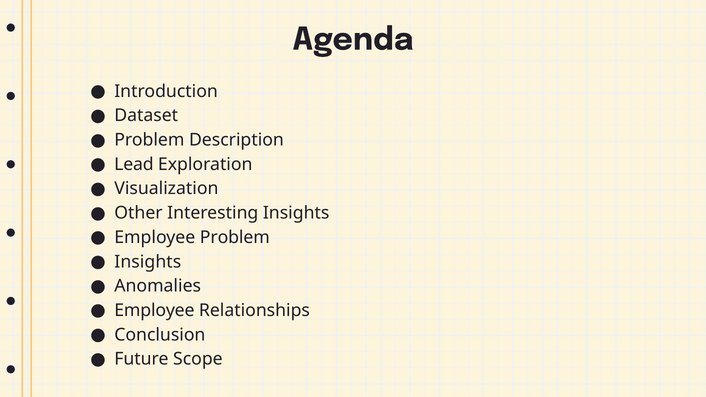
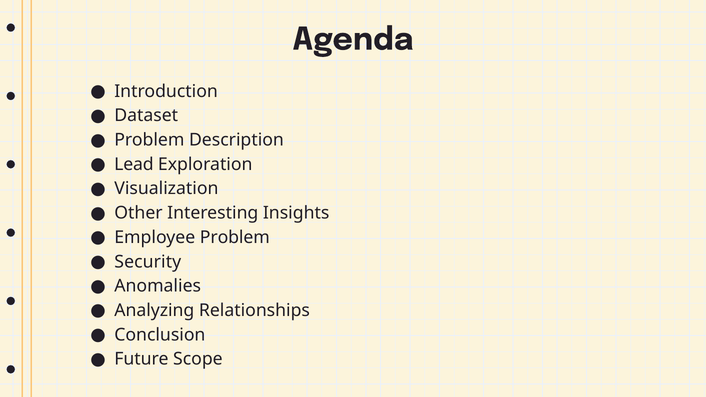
Insights at (148, 262): Insights -> Security
Employee at (154, 310): Employee -> Analyzing
